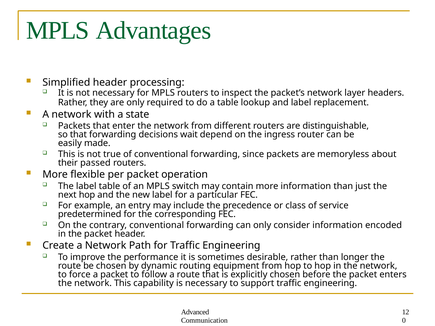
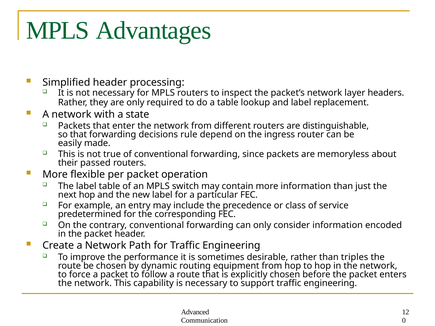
wait: wait -> rule
longer: longer -> triples
